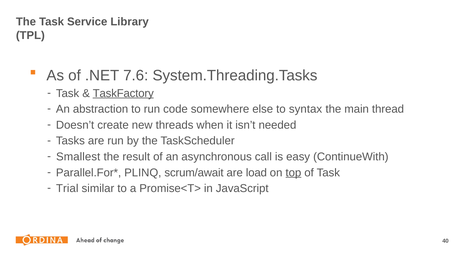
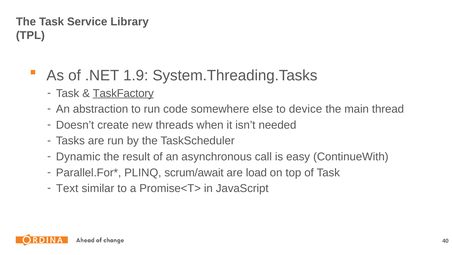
7.6: 7.6 -> 1.9
syntax: syntax -> device
Smallest: Smallest -> Dynamic
top underline: present -> none
Trial: Trial -> Text
